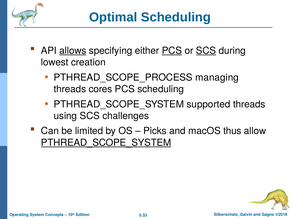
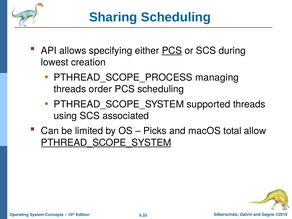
Optimal: Optimal -> Sharing
allows underline: present -> none
SCS at (206, 51) underline: present -> none
cores: cores -> order
challenges: challenges -> associated
thus: thus -> total
